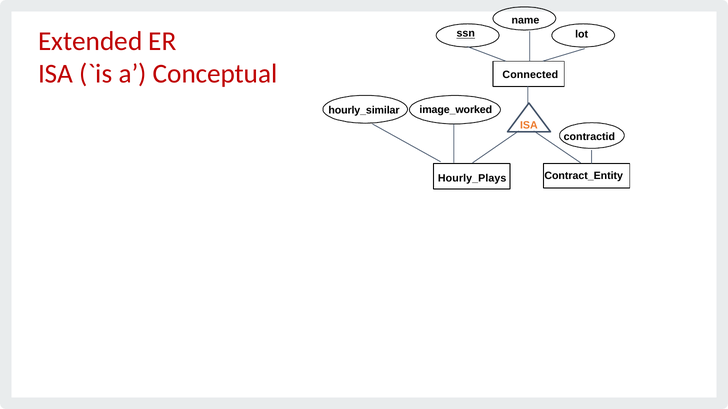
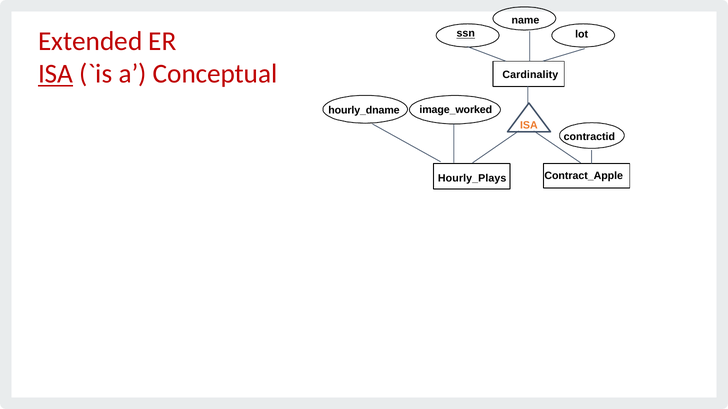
ISA at (56, 74) underline: none -> present
Connected: Connected -> Cardinality
hourly_similar: hourly_similar -> hourly_dname
Contract_Entity: Contract_Entity -> Contract_Apple
